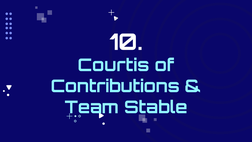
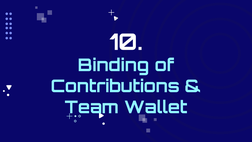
Courtis: Courtis -> Binding
Stable: Stable -> Wallet
